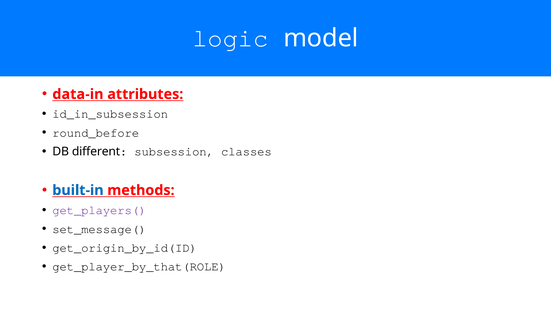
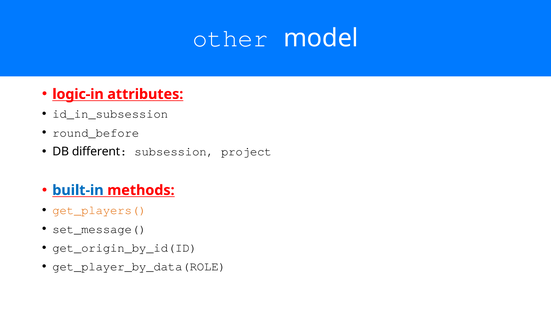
logic: logic -> other
data-in: data-in -> logic-in
classes: classes -> project
get_players( colour: purple -> orange
get_player_by_that(ROLE: get_player_by_that(ROLE -> get_player_by_data(ROLE
